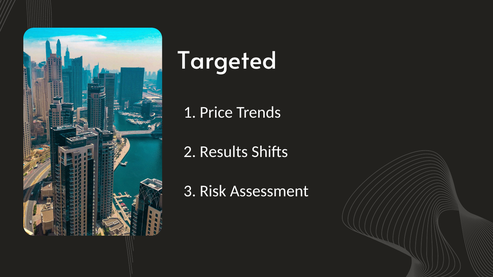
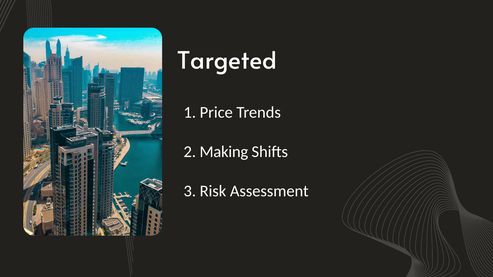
Results: Results -> Making
